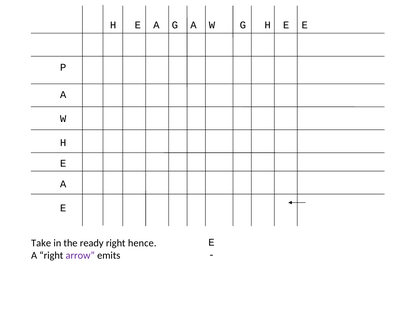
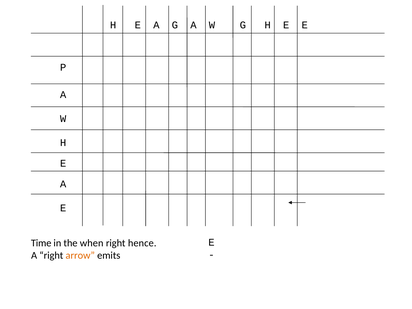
Take: Take -> Time
ready: ready -> when
arrow colour: purple -> orange
